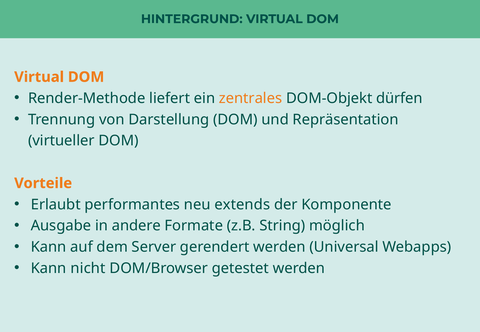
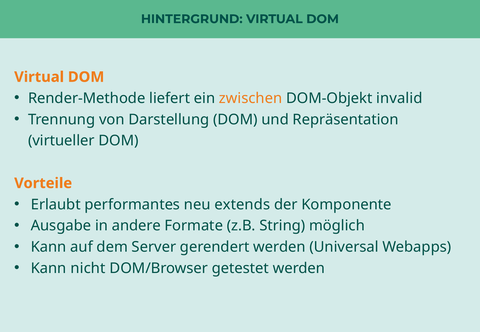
zentrales: zentrales -> zwischen
dürfen: dürfen -> invalid
